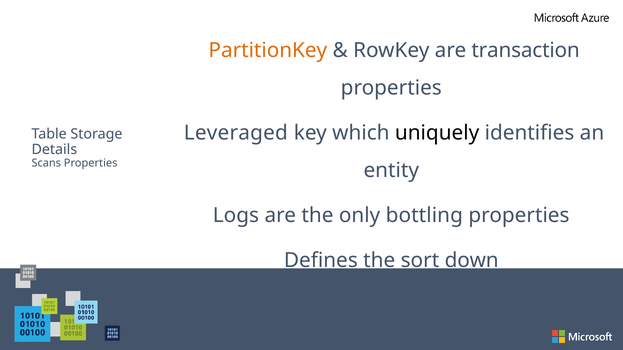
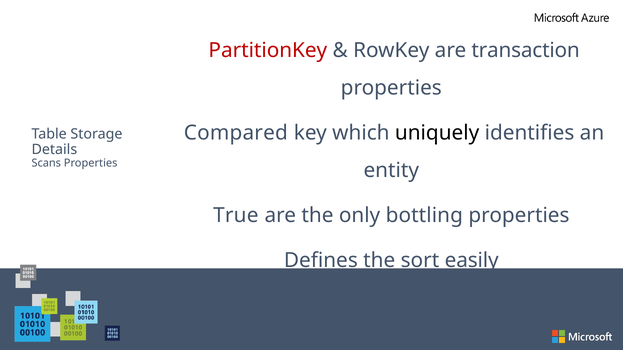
PartitionKey colour: orange -> red
Leveraged: Leveraged -> Compared
Logs: Logs -> True
down: down -> easily
